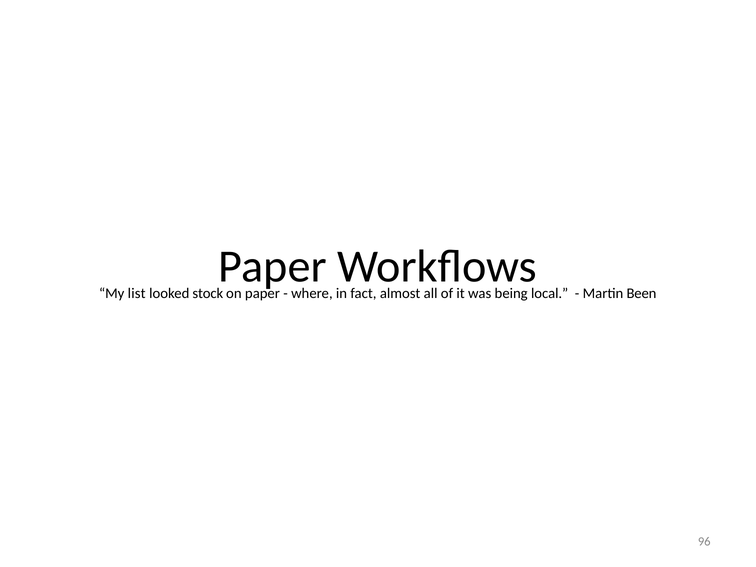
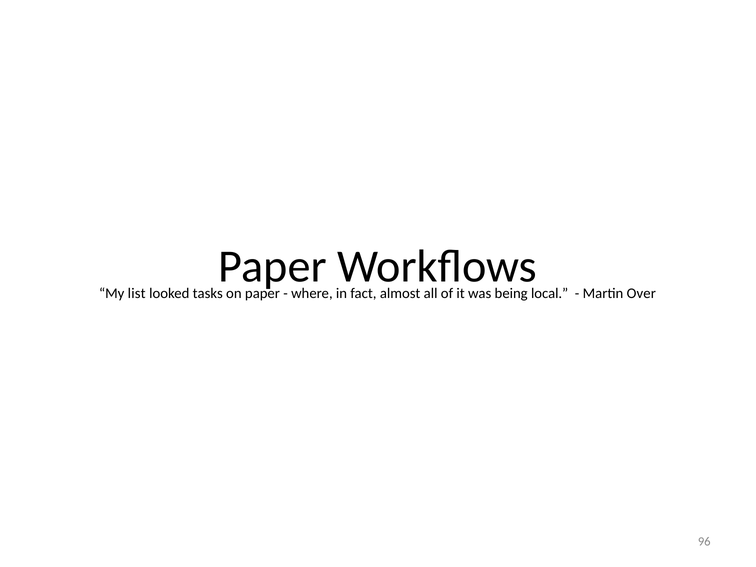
stock: stock -> tasks
Been: Been -> Over
